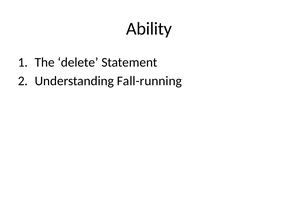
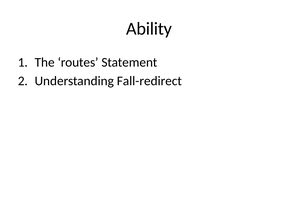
delete: delete -> routes
Fall-running: Fall-running -> Fall-redirect
